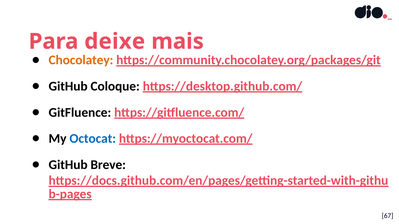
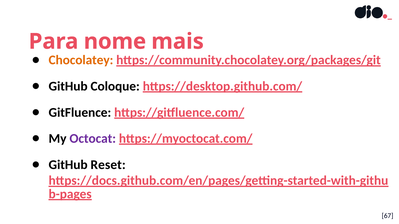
deixe: deixe -> nome
Octocat colour: blue -> purple
Breve: Breve -> Reset
